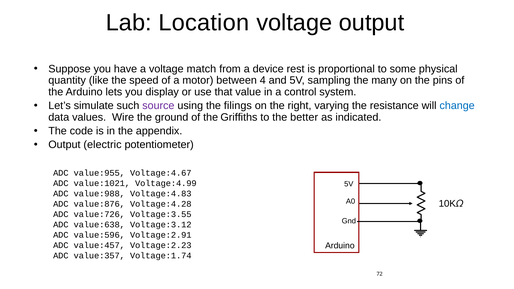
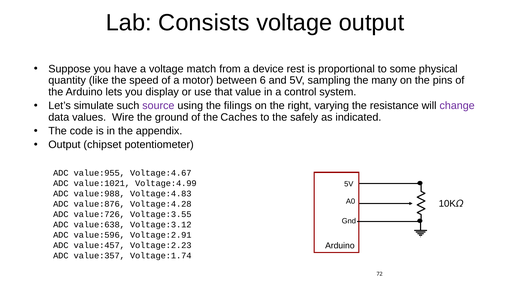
Location: Location -> Consists
4: 4 -> 6
change colour: blue -> purple
Griffiths: Griffiths -> Caches
better: better -> safely
electric: electric -> chipset
